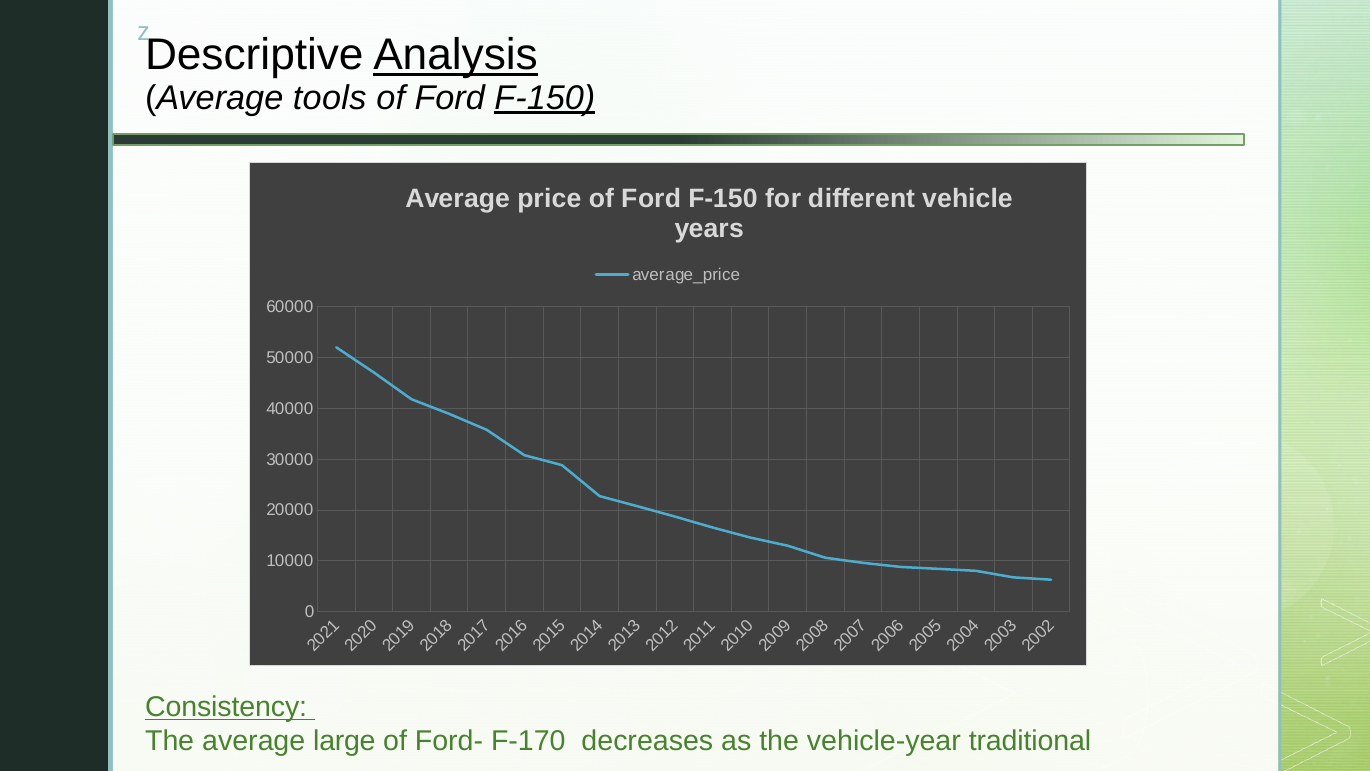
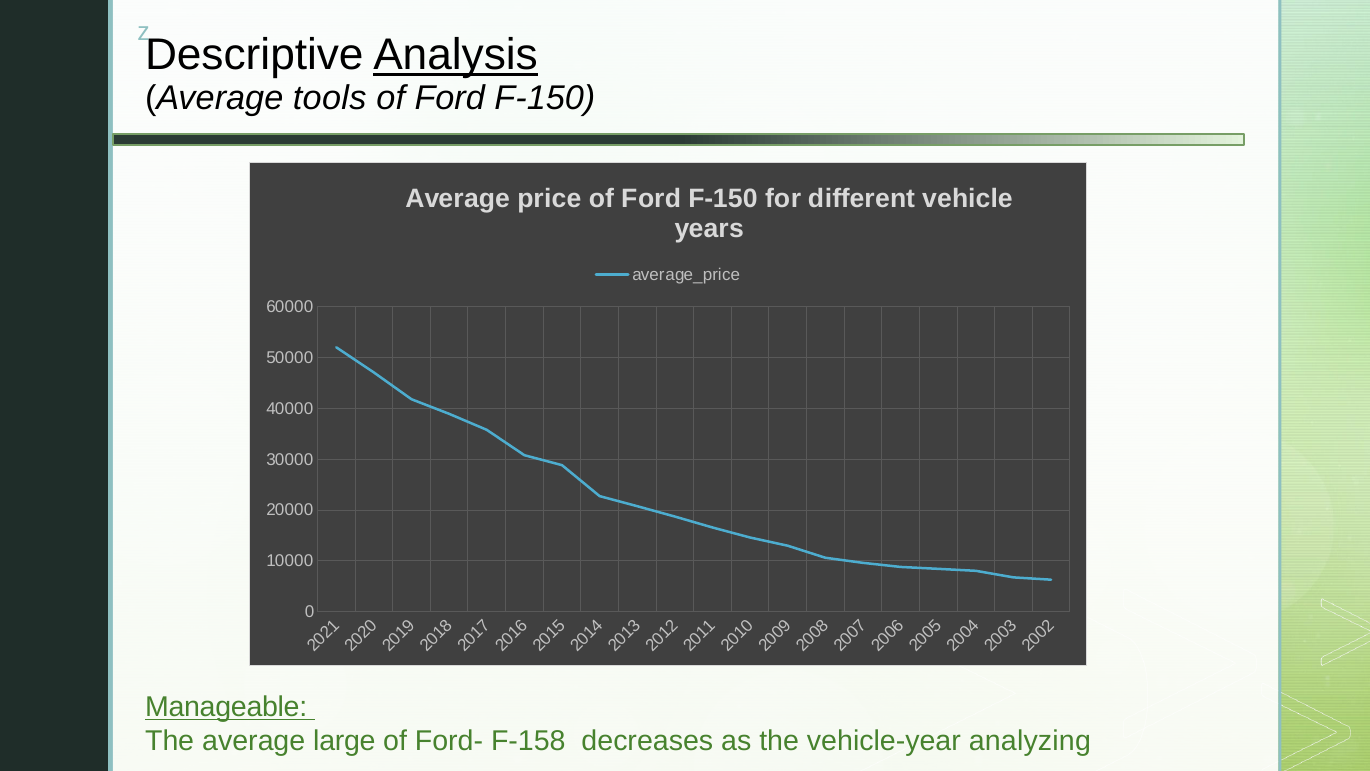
F-150 at (545, 98) underline: present -> none
Consistency: Consistency -> Manageable
F-170: F-170 -> F-158
traditional: traditional -> analyzing
